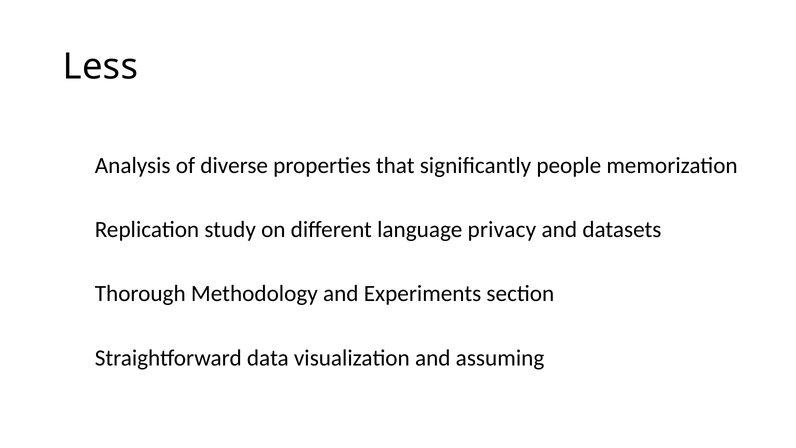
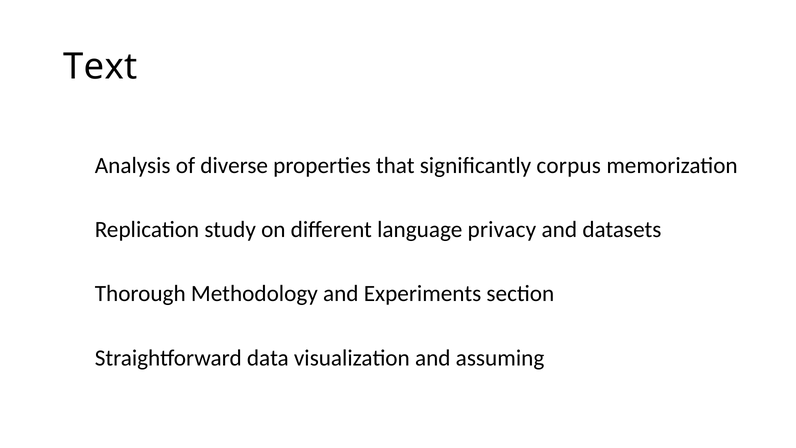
Less: Less -> Text
people: people -> corpus
